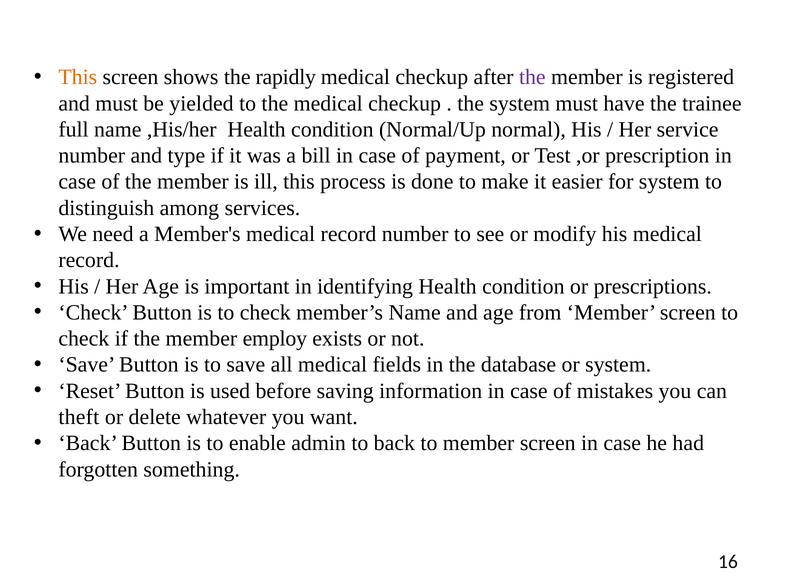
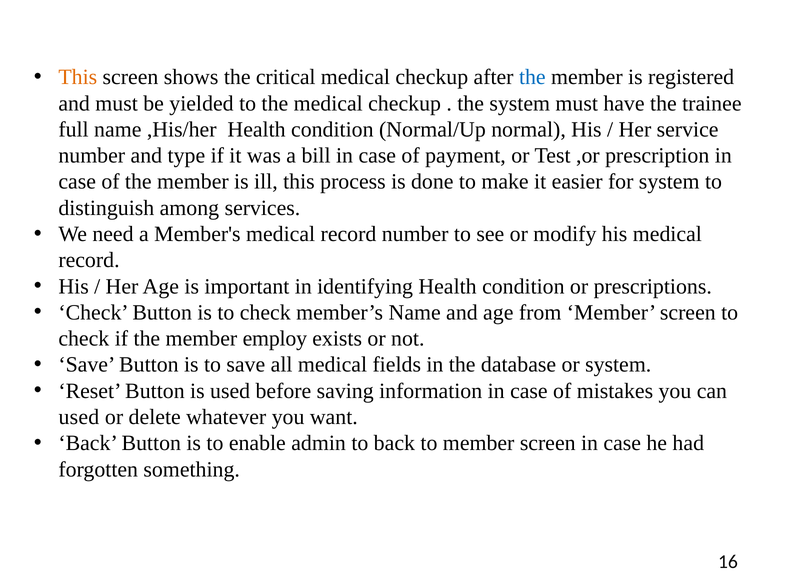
rapidly: rapidly -> critical
the at (532, 77) colour: purple -> blue
theft at (79, 418): theft -> used
